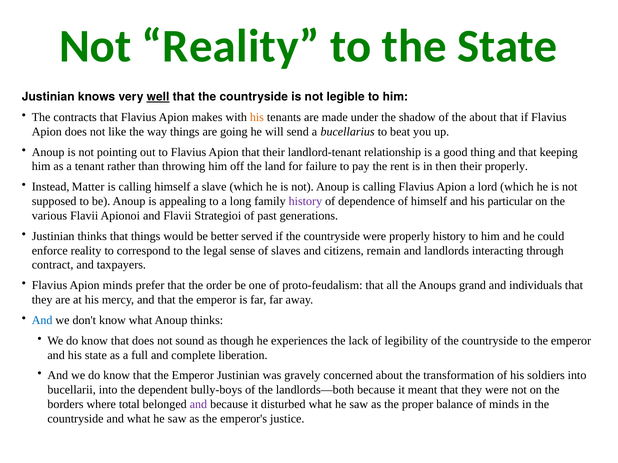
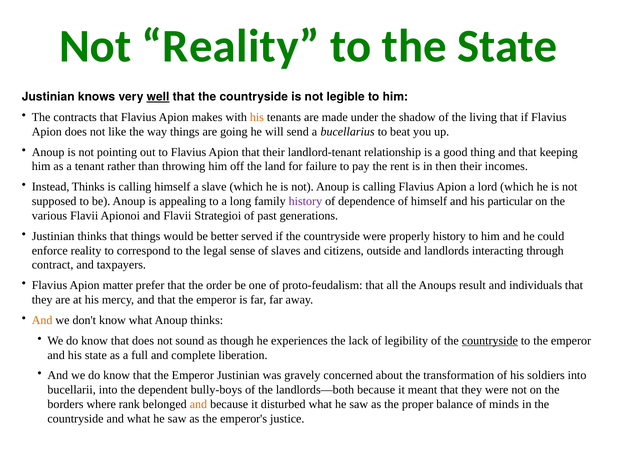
the about: about -> living
their properly: properly -> incomes
Instead Matter: Matter -> Thinks
remain: remain -> outside
Apion minds: minds -> matter
grand: grand -> result
And at (42, 321) colour: blue -> orange
countryside at (490, 341) underline: none -> present
total: total -> rank
and at (198, 405) colour: purple -> orange
